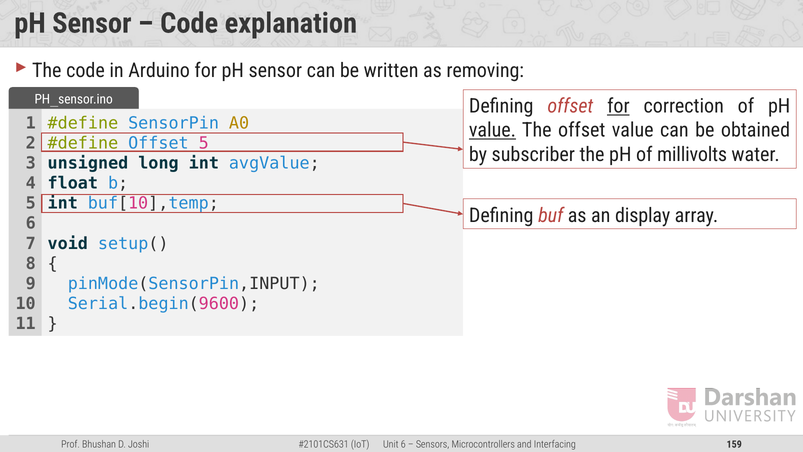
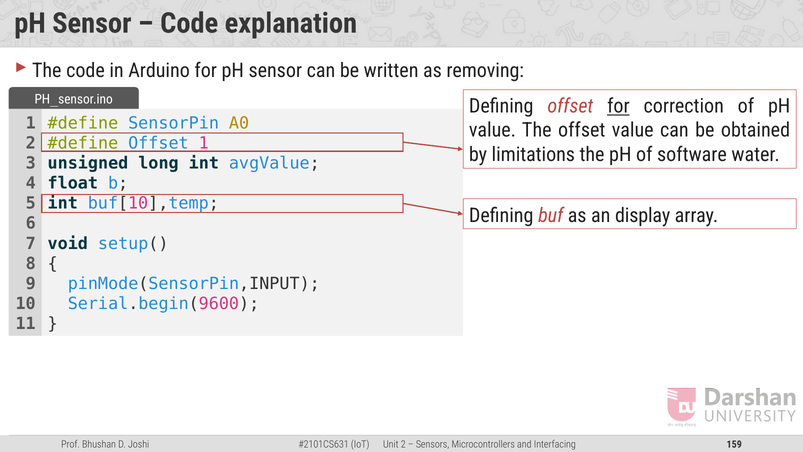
value at (492, 130) underline: present -> none
Offset 5: 5 -> 1
subscriber: subscriber -> limitations
millivolts: millivolts -> software
6 at (403, 444): 6 -> 2
